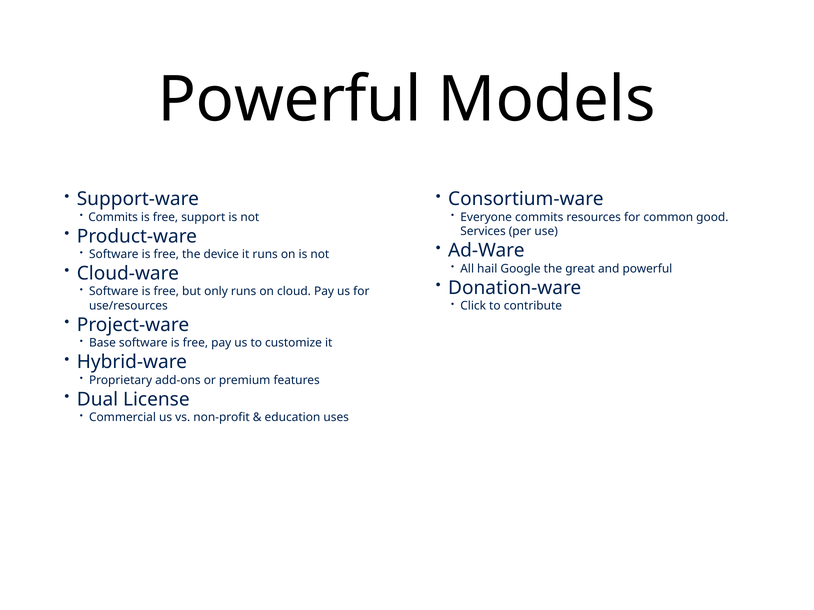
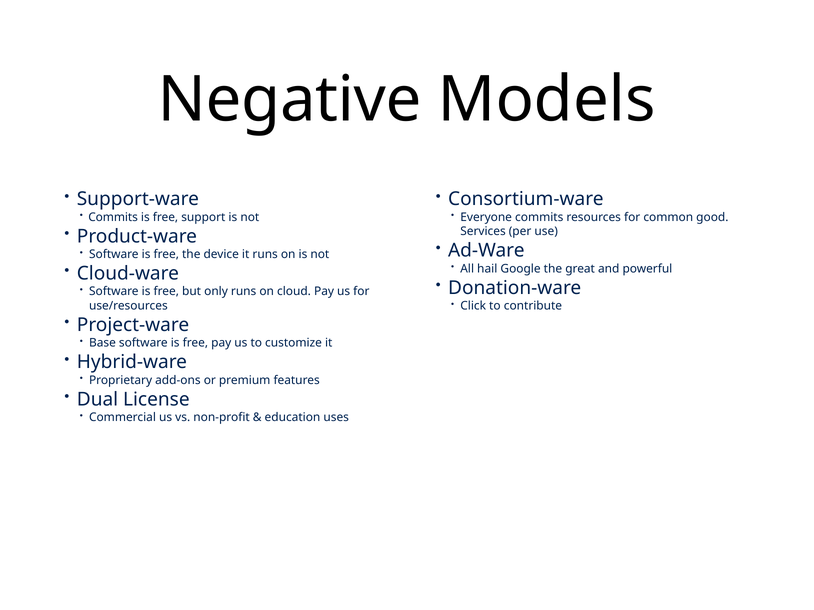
Powerful at (290, 100): Powerful -> Negative
